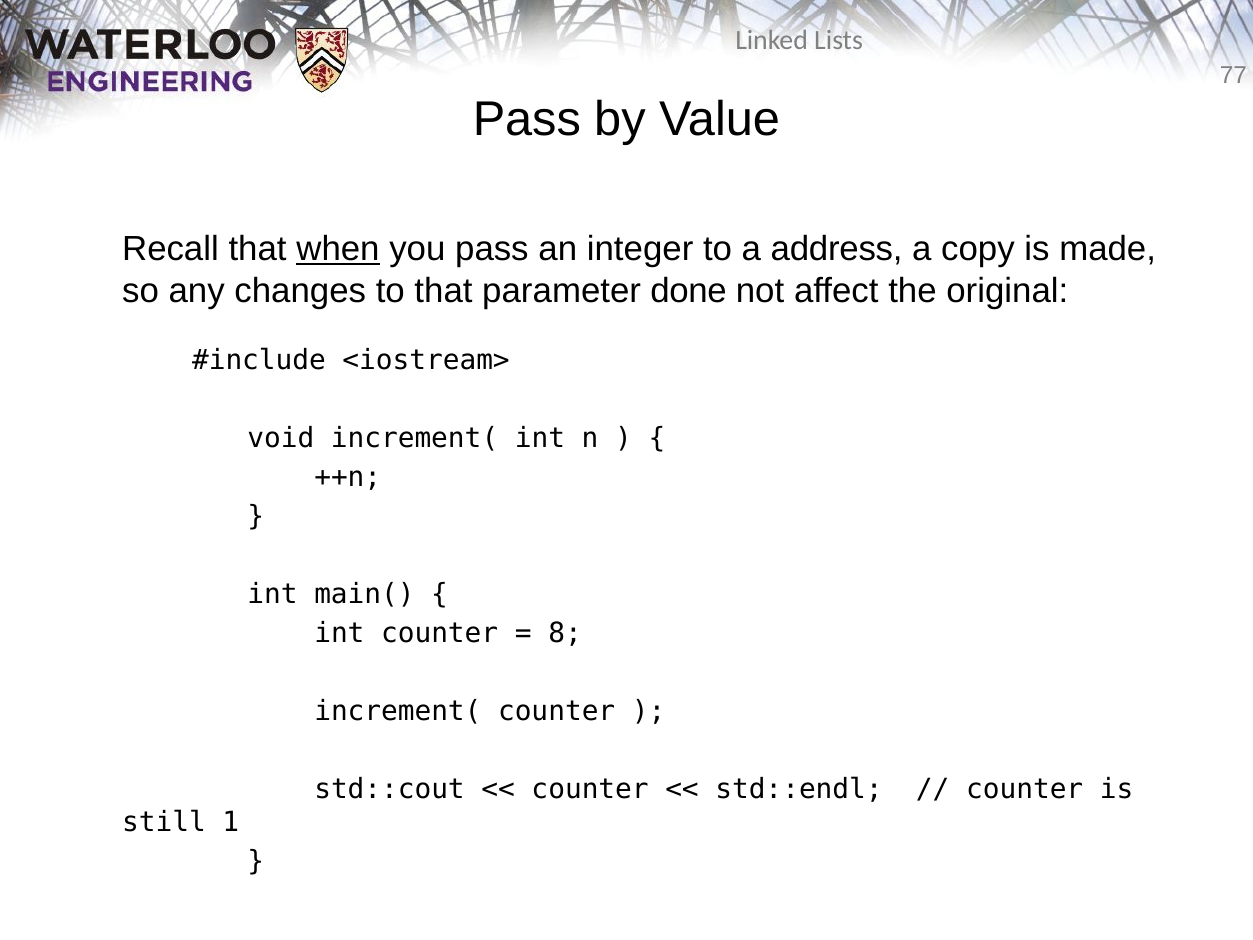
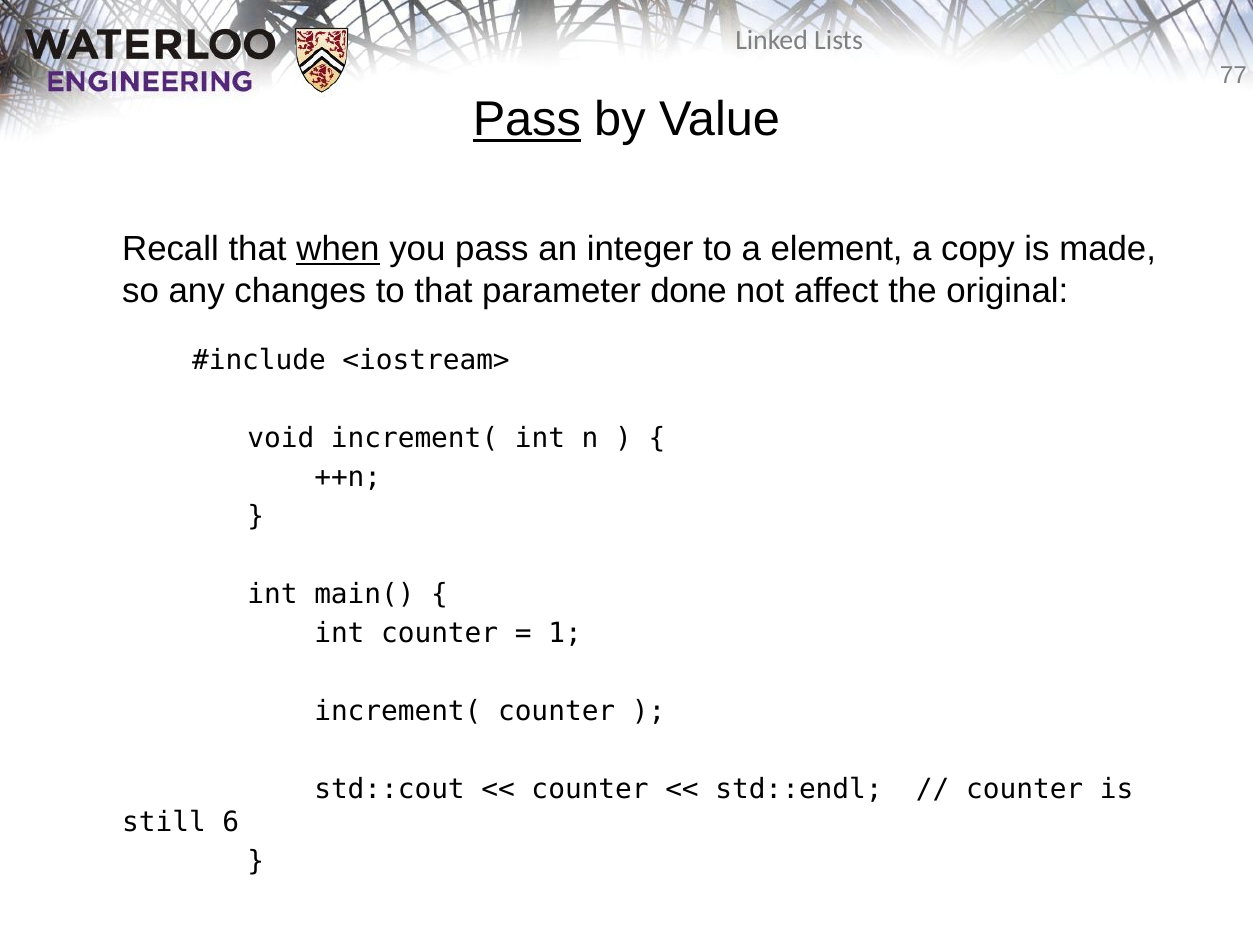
Pass at (527, 119) underline: none -> present
address: address -> element
8: 8 -> 1
1: 1 -> 6
